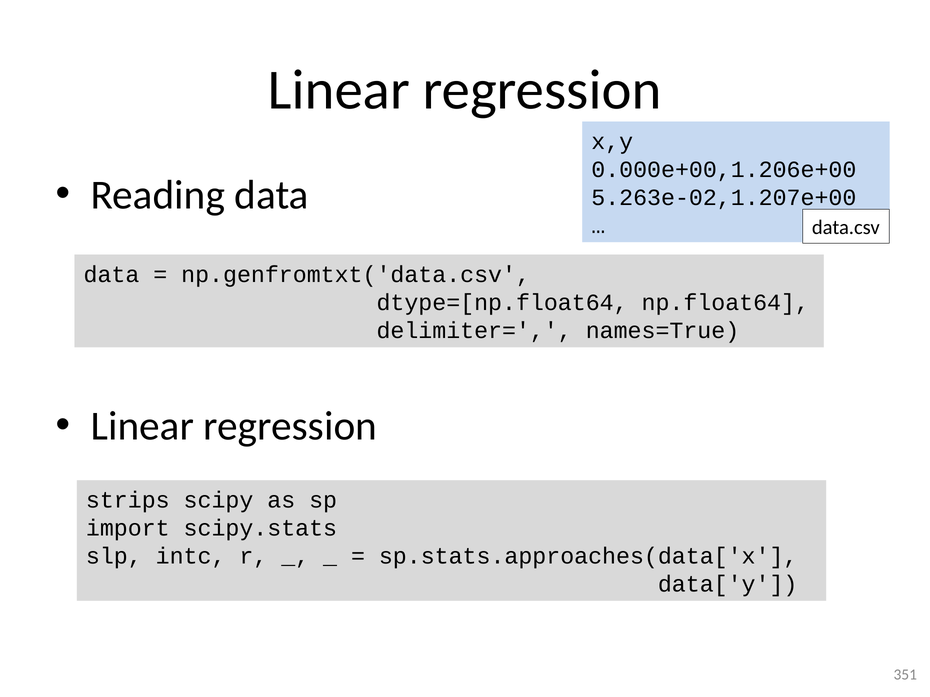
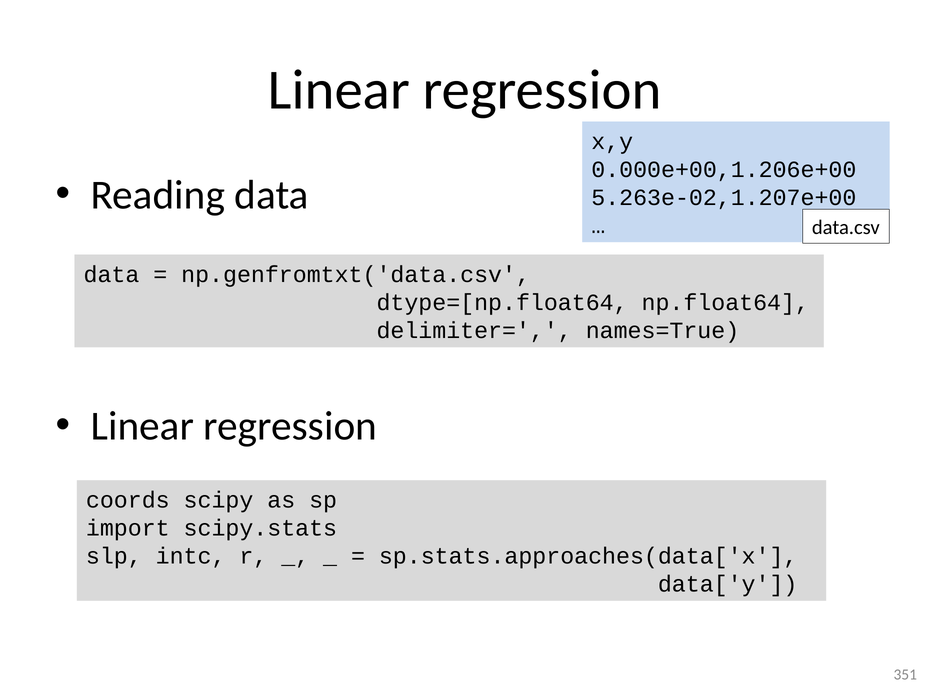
strips: strips -> coords
